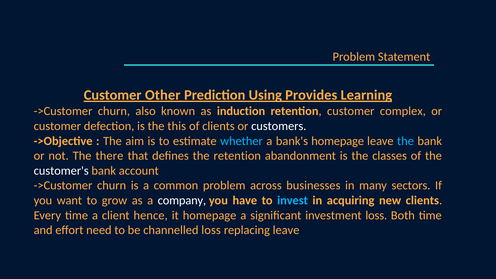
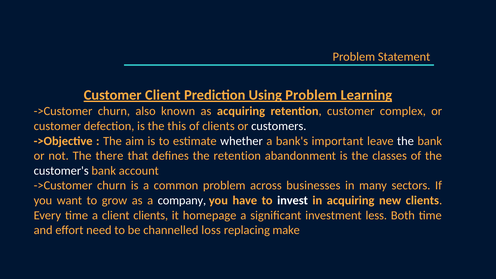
Customer Other: Other -> Client
Using Provides: Provides -> Problem
as induction: induction -> acquiring
whether colour: light blue -> white
bank's homepage: homepage -> important
the at (405, 141) colour: light blue -> white
invest colour: light blue -> white
client hence: hence -> clients
investment loss: loss -> less
replacing leave: leave -> make
